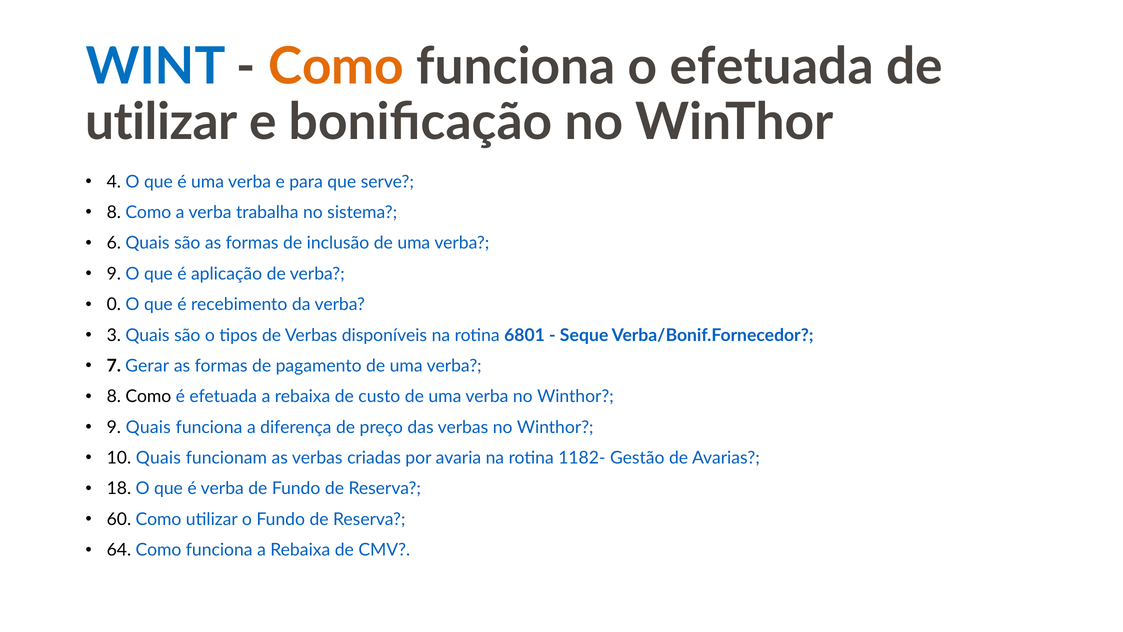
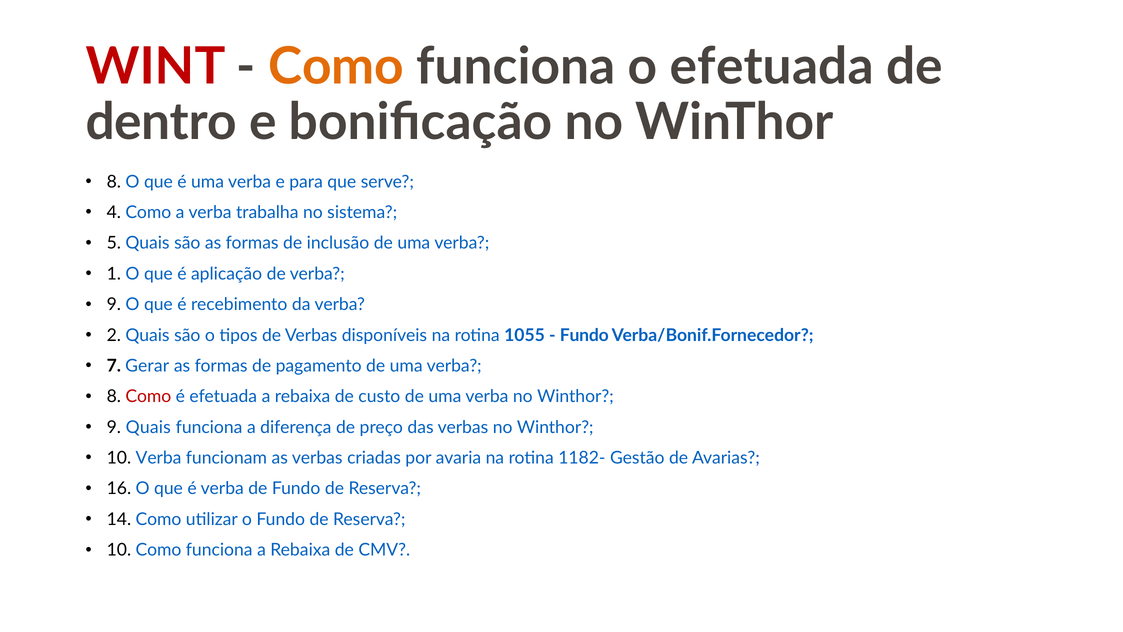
WINT colour: blue -> red
utilizar at (161, 122): utilizar -> dentro
4 at (114, 182): 4 -> 8
8 at (114, 212): 8 -> 4
6: 6 -> 5
9 at (114, 274): 9 -> 1
0 at (114, 304): 0 -> 9
3: 3 -> 2
6801: 6801 -> 1055
Seque at (584, 335): Seque -> Fundo
Como at (148, 396) colour: black -> red
10 Quais: Quais -> Verba
18: 18 -> 16
60: 60 -> 14
64 at (119, 550): 64 -> 10
